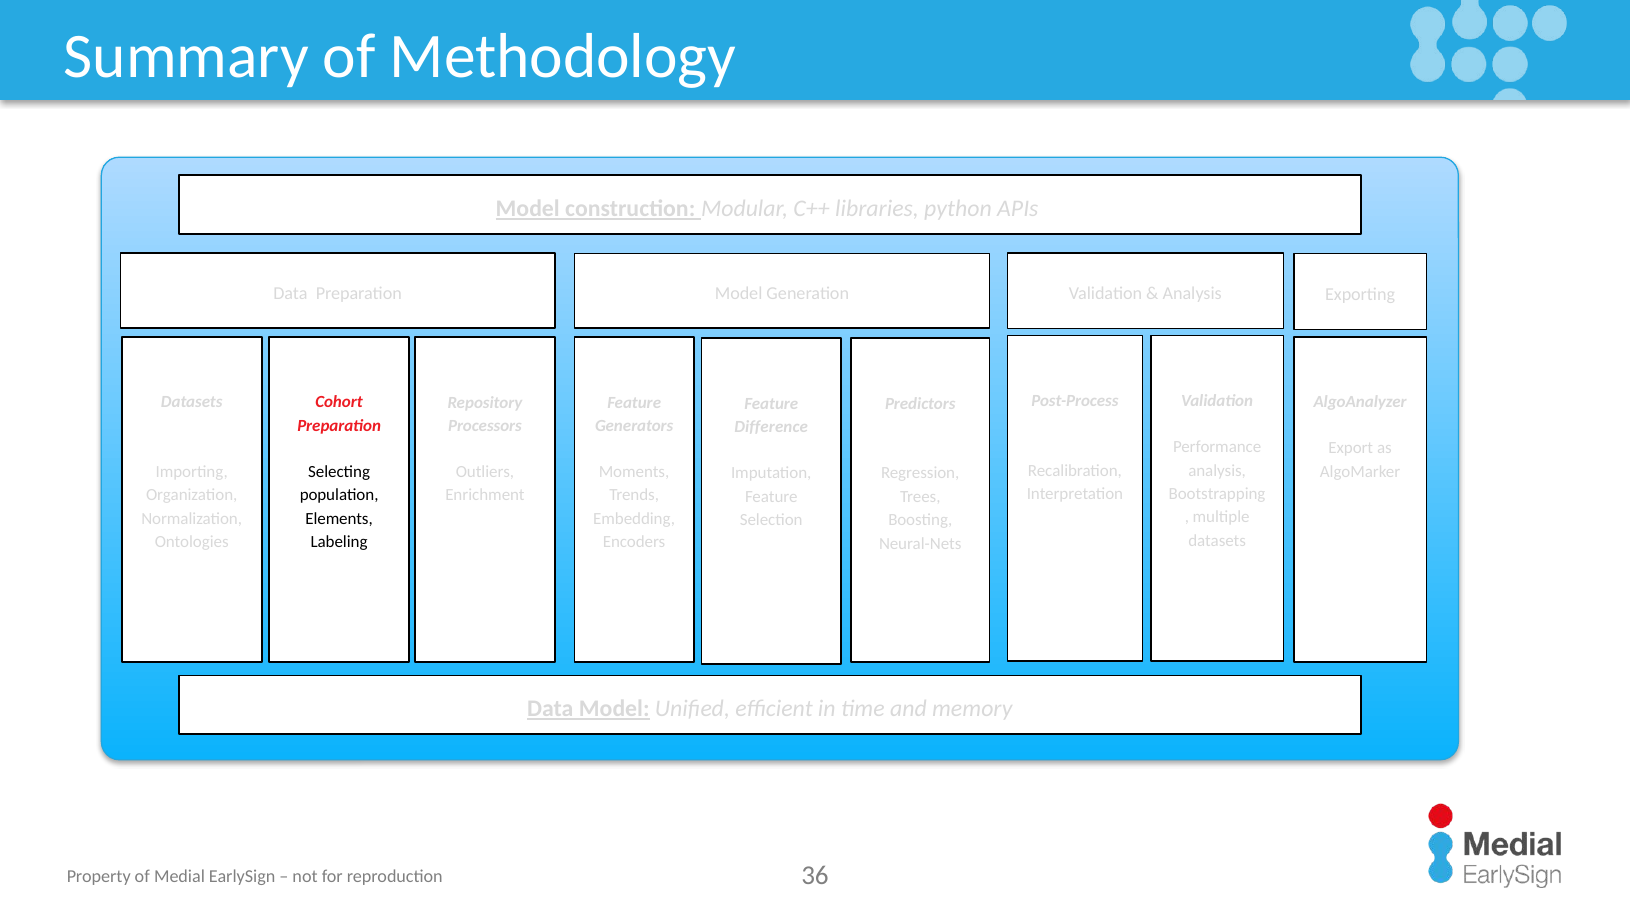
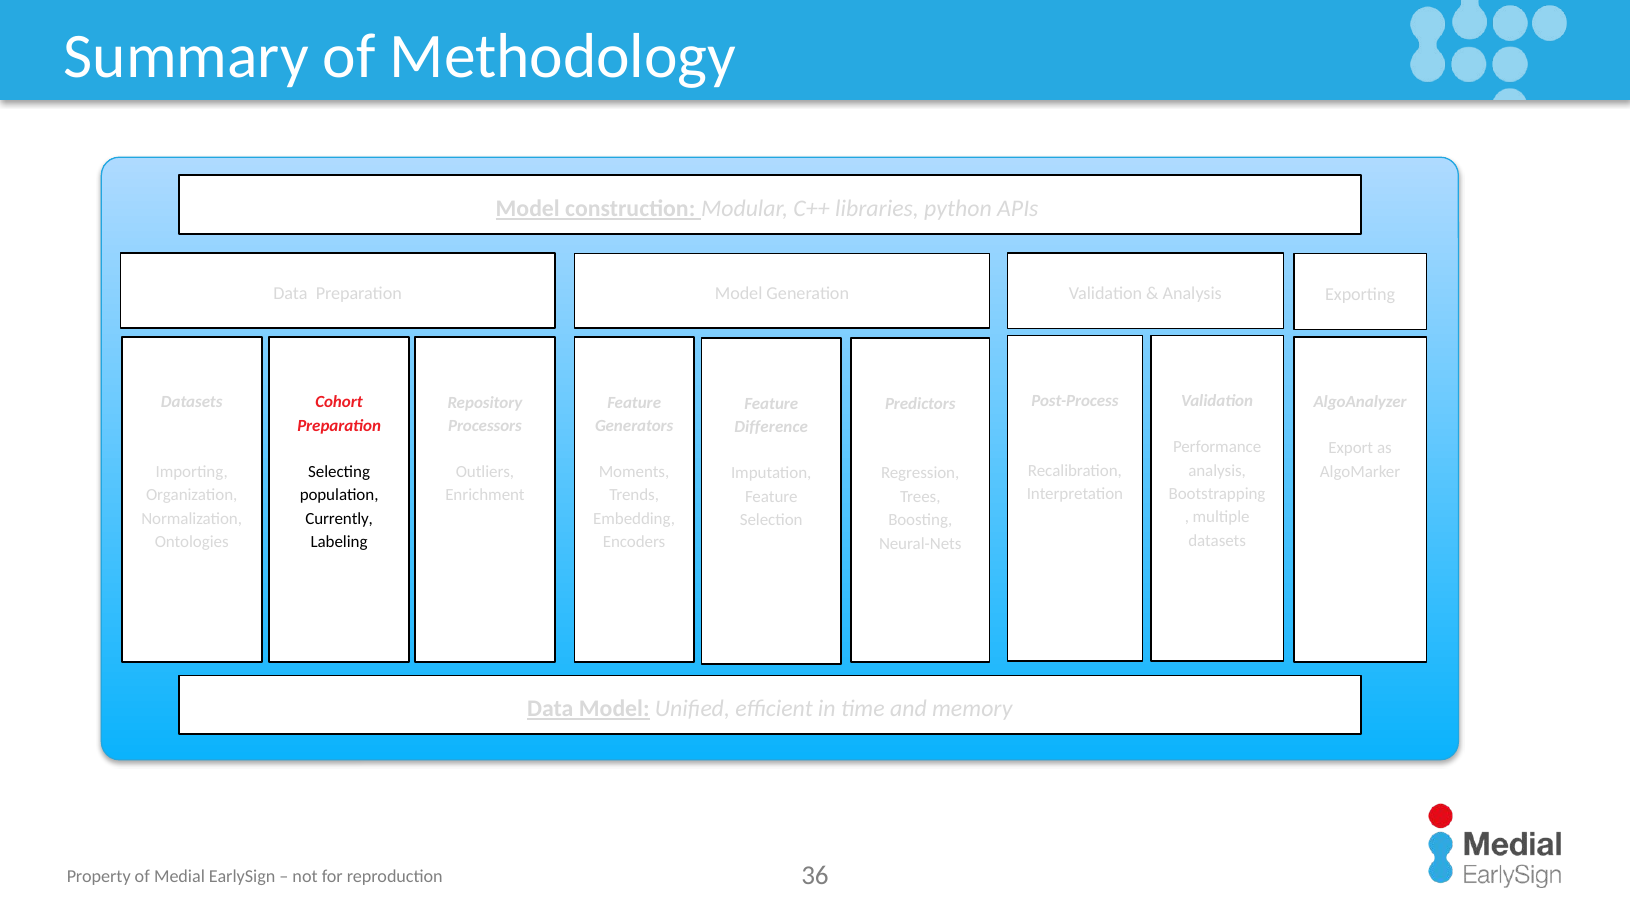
Elements: Elements -> Currently
